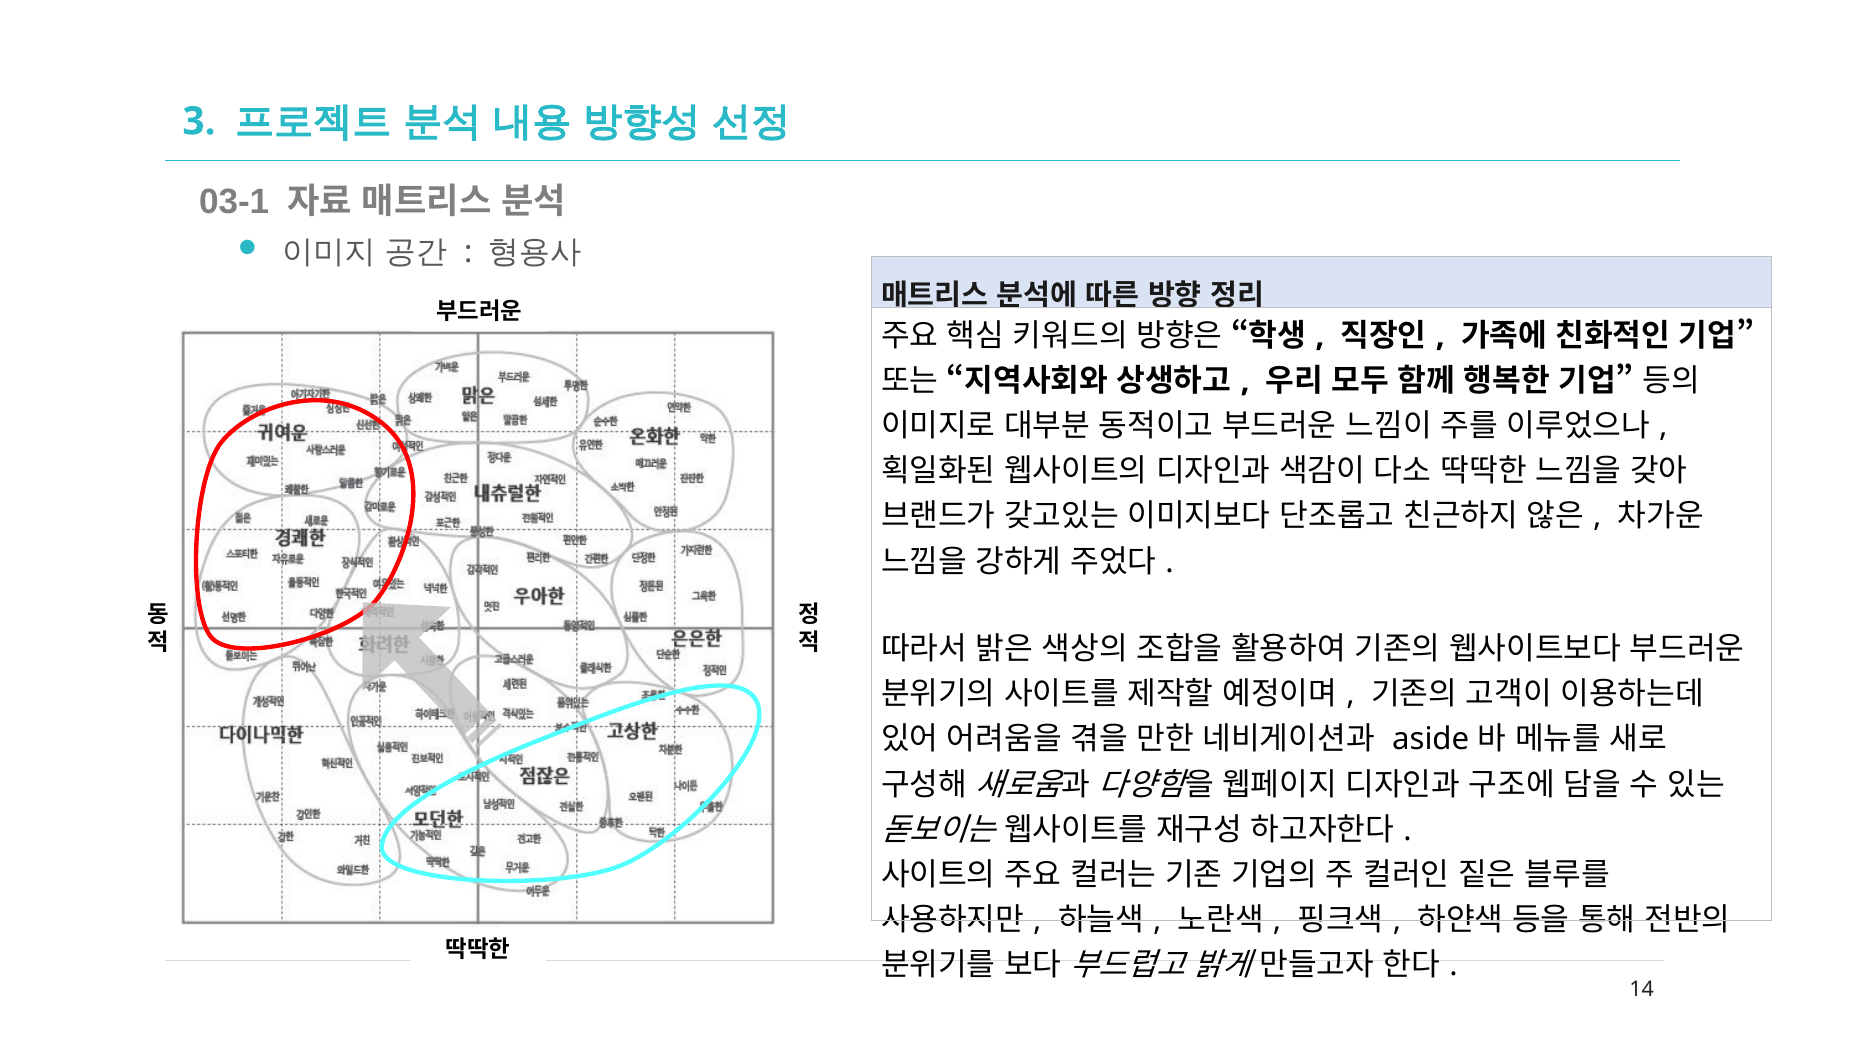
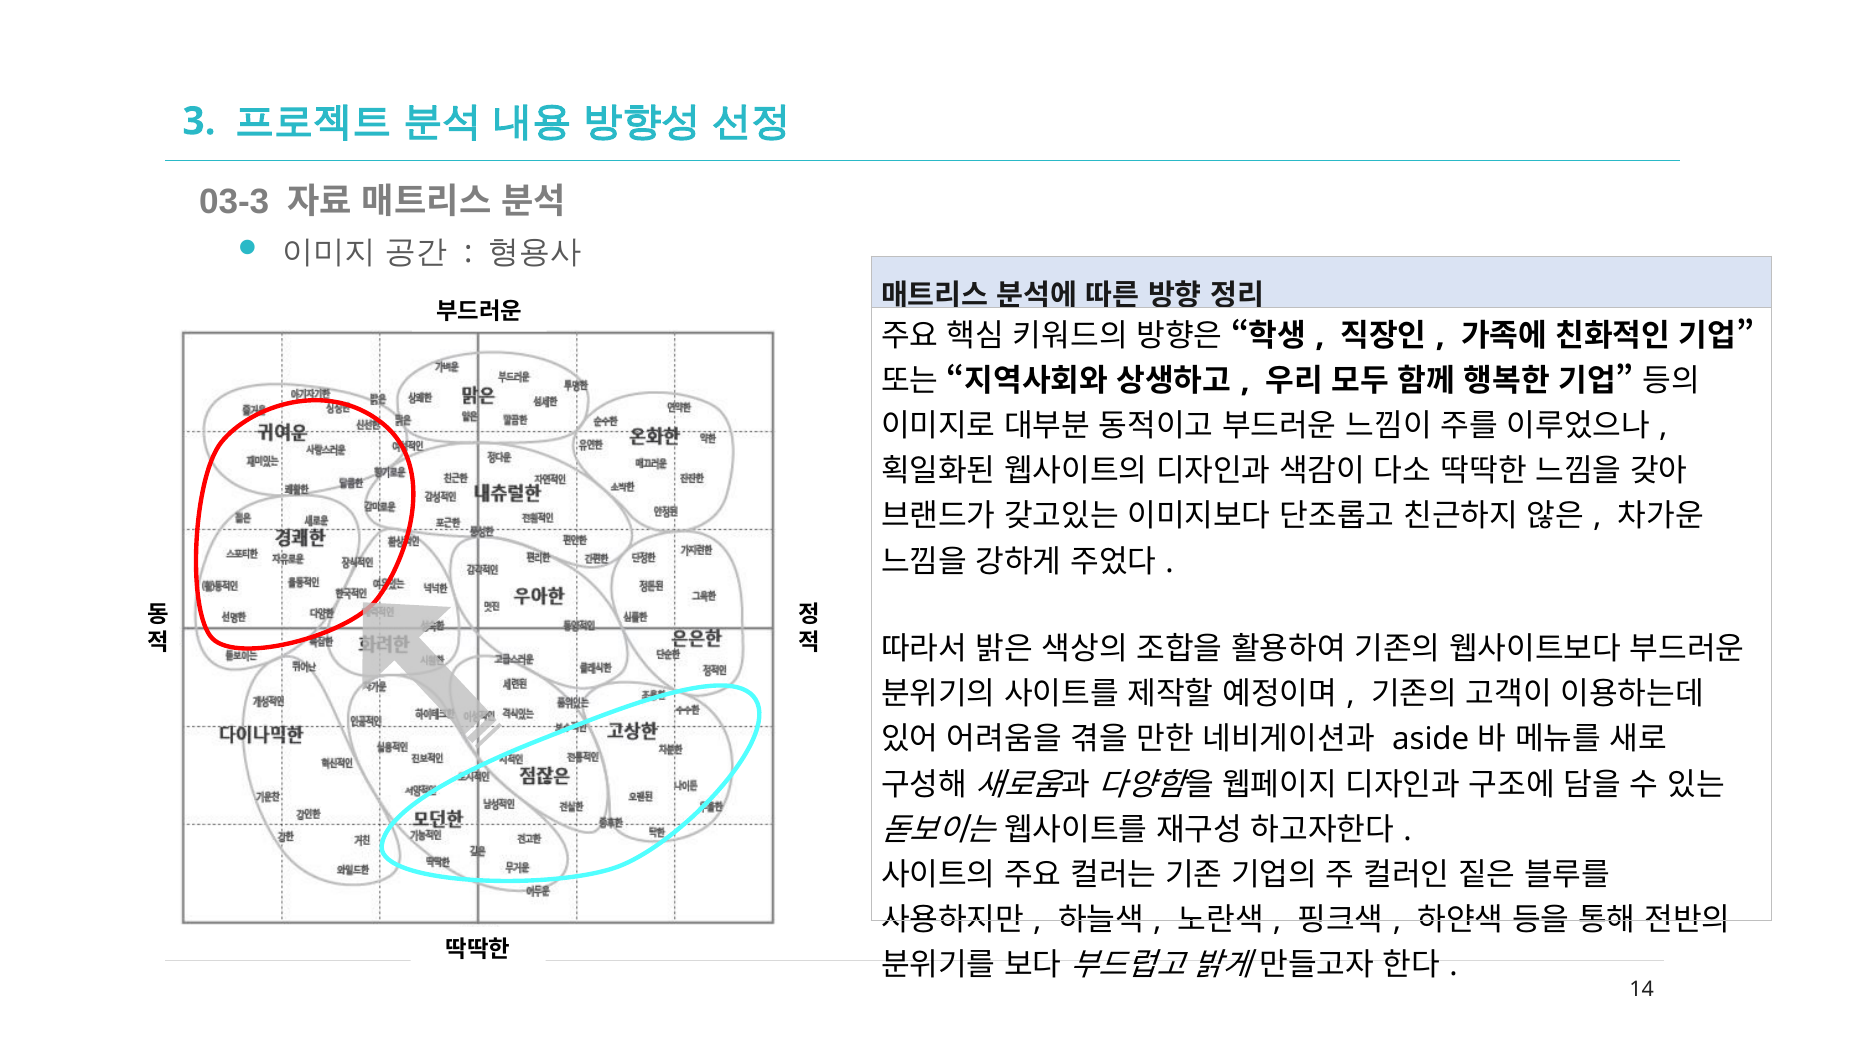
03-1: 03-1 -> 03-3
